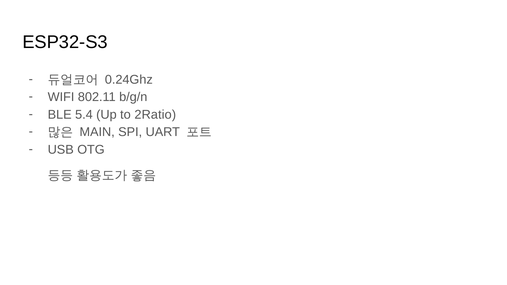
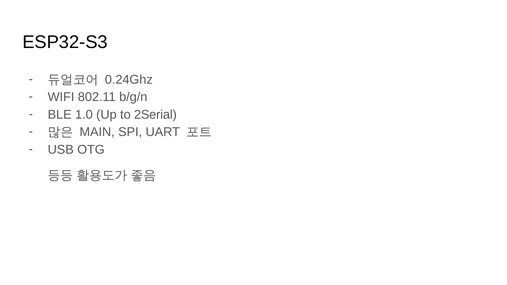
5.4: 5.4 -> 1.0
2Ratio: 2Ratio -> 2Serial
